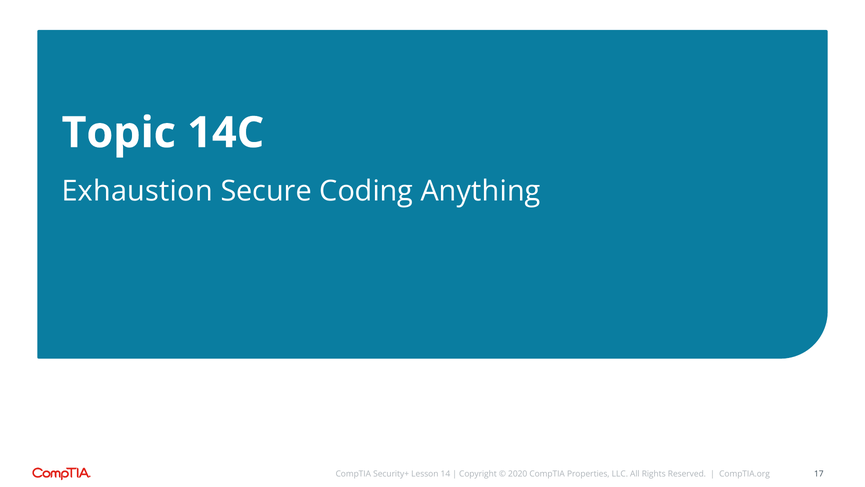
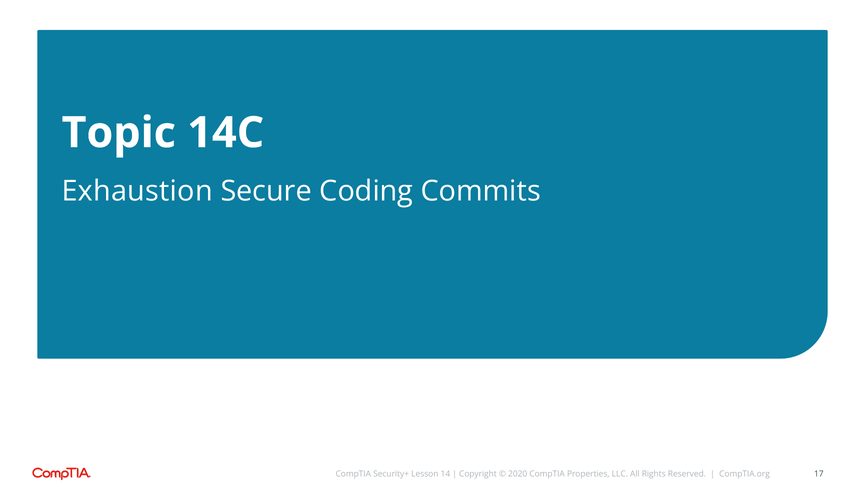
Anything: Anything -> Commits
